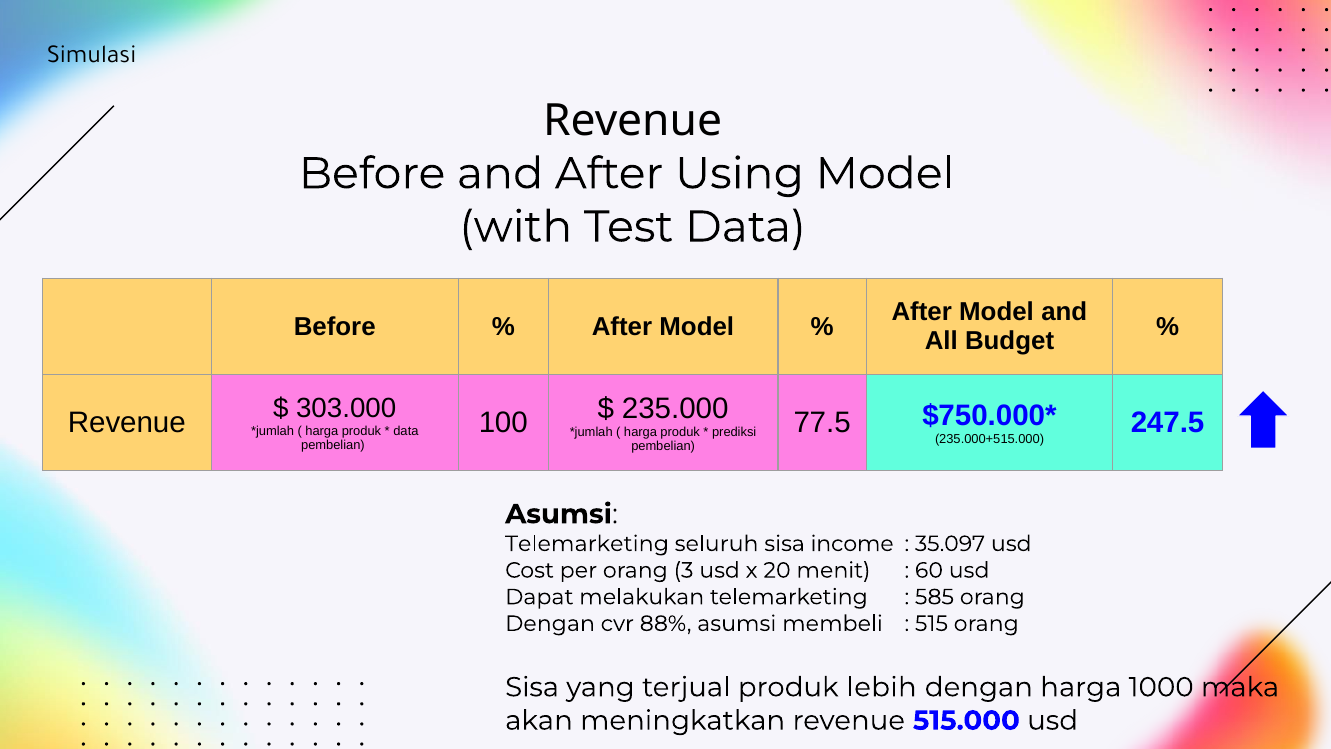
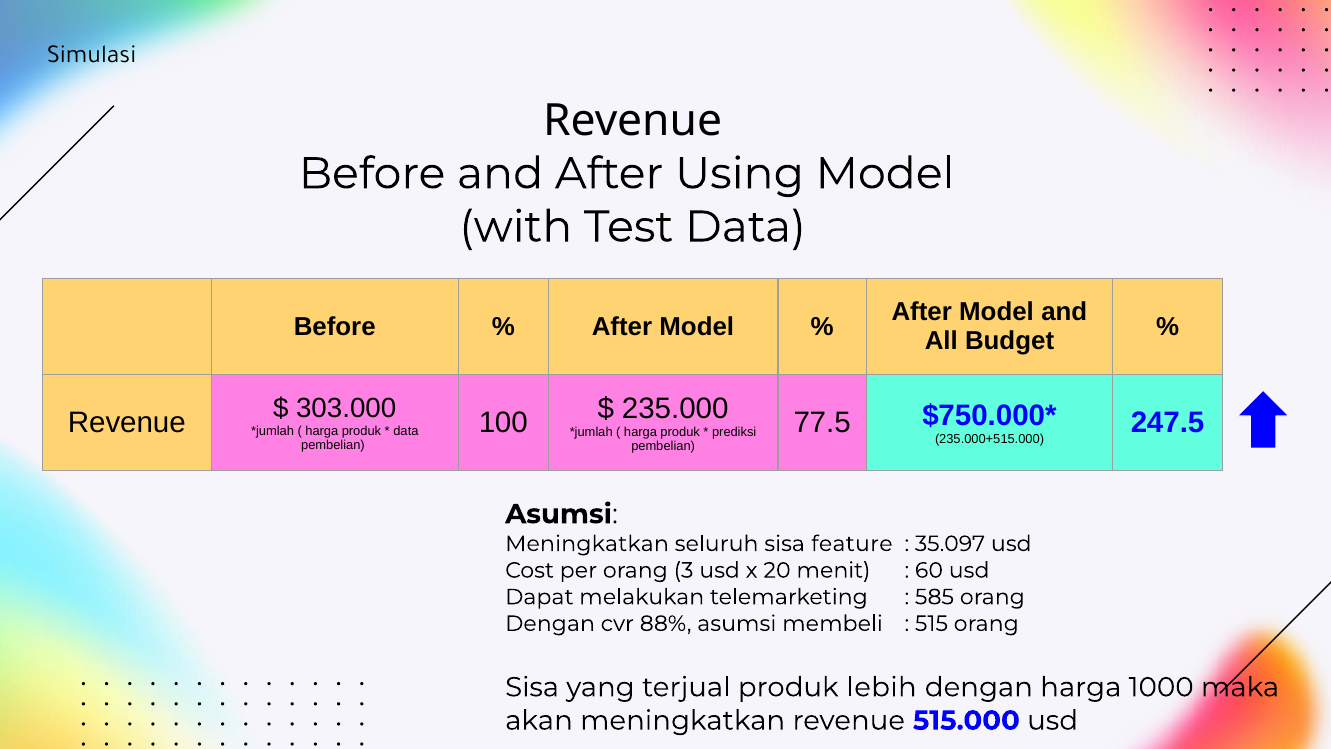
Telemarketing at (587, 544): Telemarketing -> Meningkatkan
income: income -> feature
